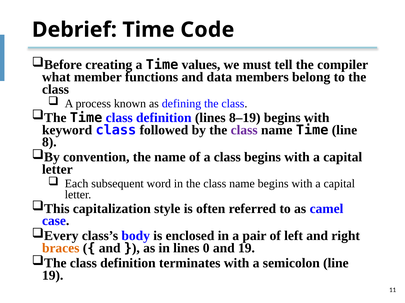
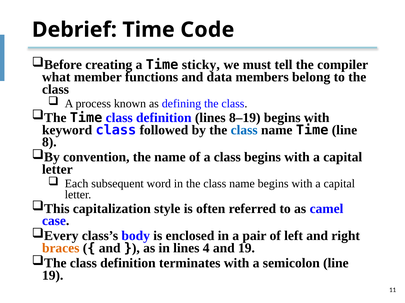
values: values -> sticky
class at (244, 130) colour: purple -> blue
0: 0 -> 4
